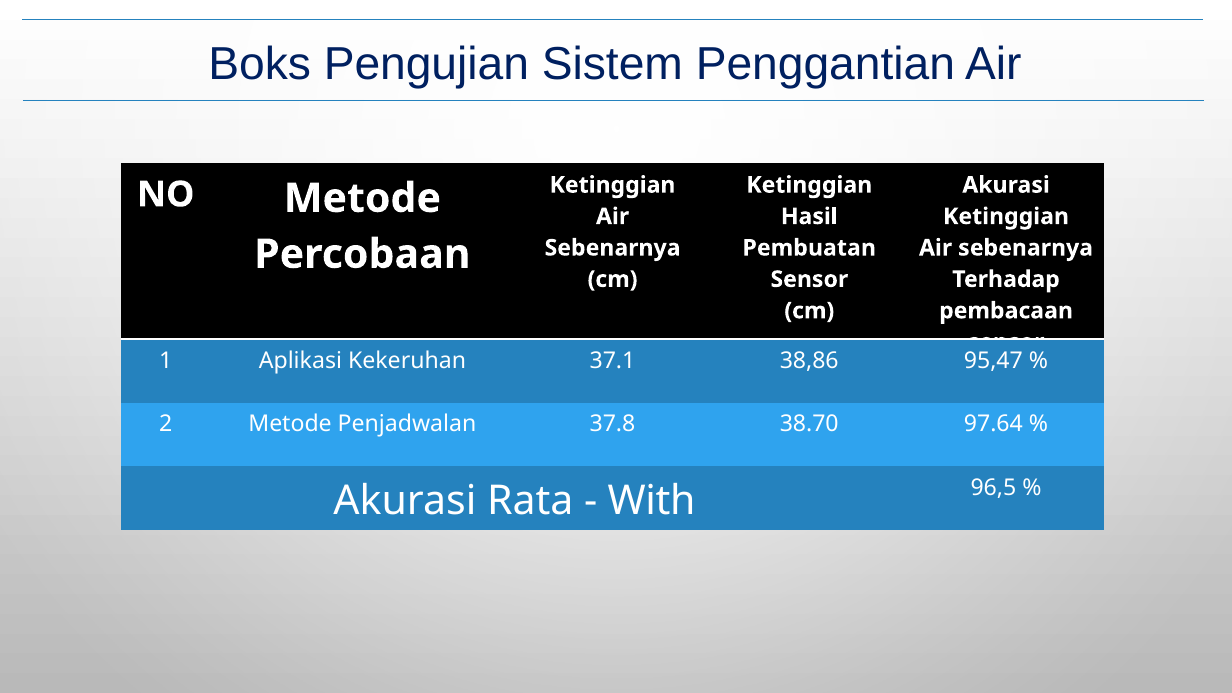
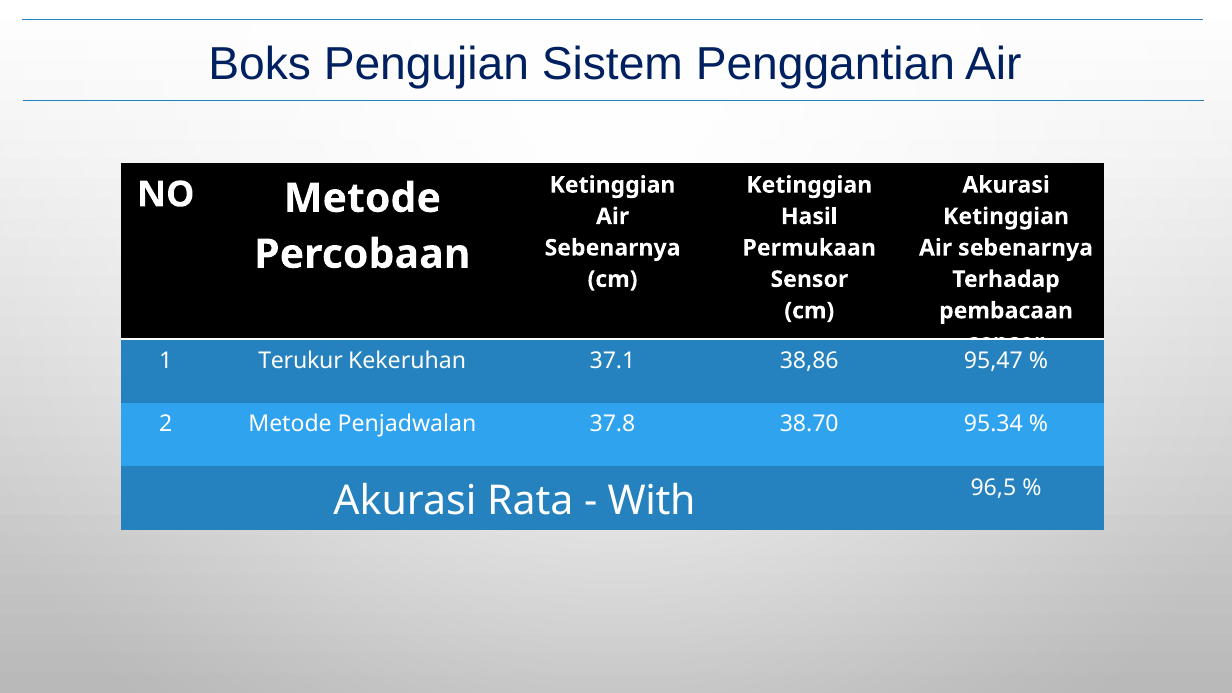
Pembuatan: Pembuatan -> Permukaan
Aplikasi: Aplikasi -> Terukur
97.64: 97.64 -> 95.34
